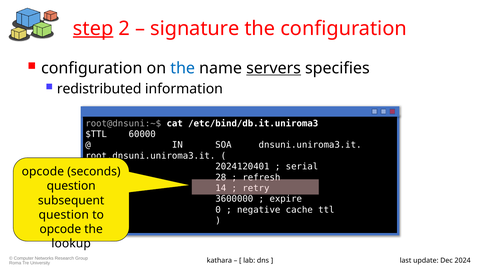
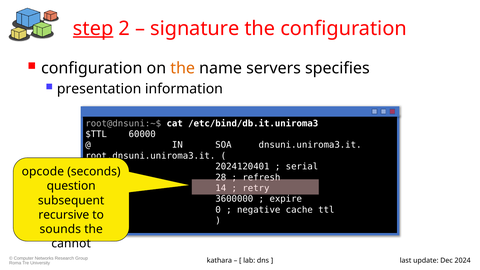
the at (183, 68) colour: blue -> orange
servers underline: present -> none
redistributed: redistributed -> presentation
question at (64, 215): question -> recursive
opcode at (60, 229): opcode -> sounds
lookup: lookup -> cannot
